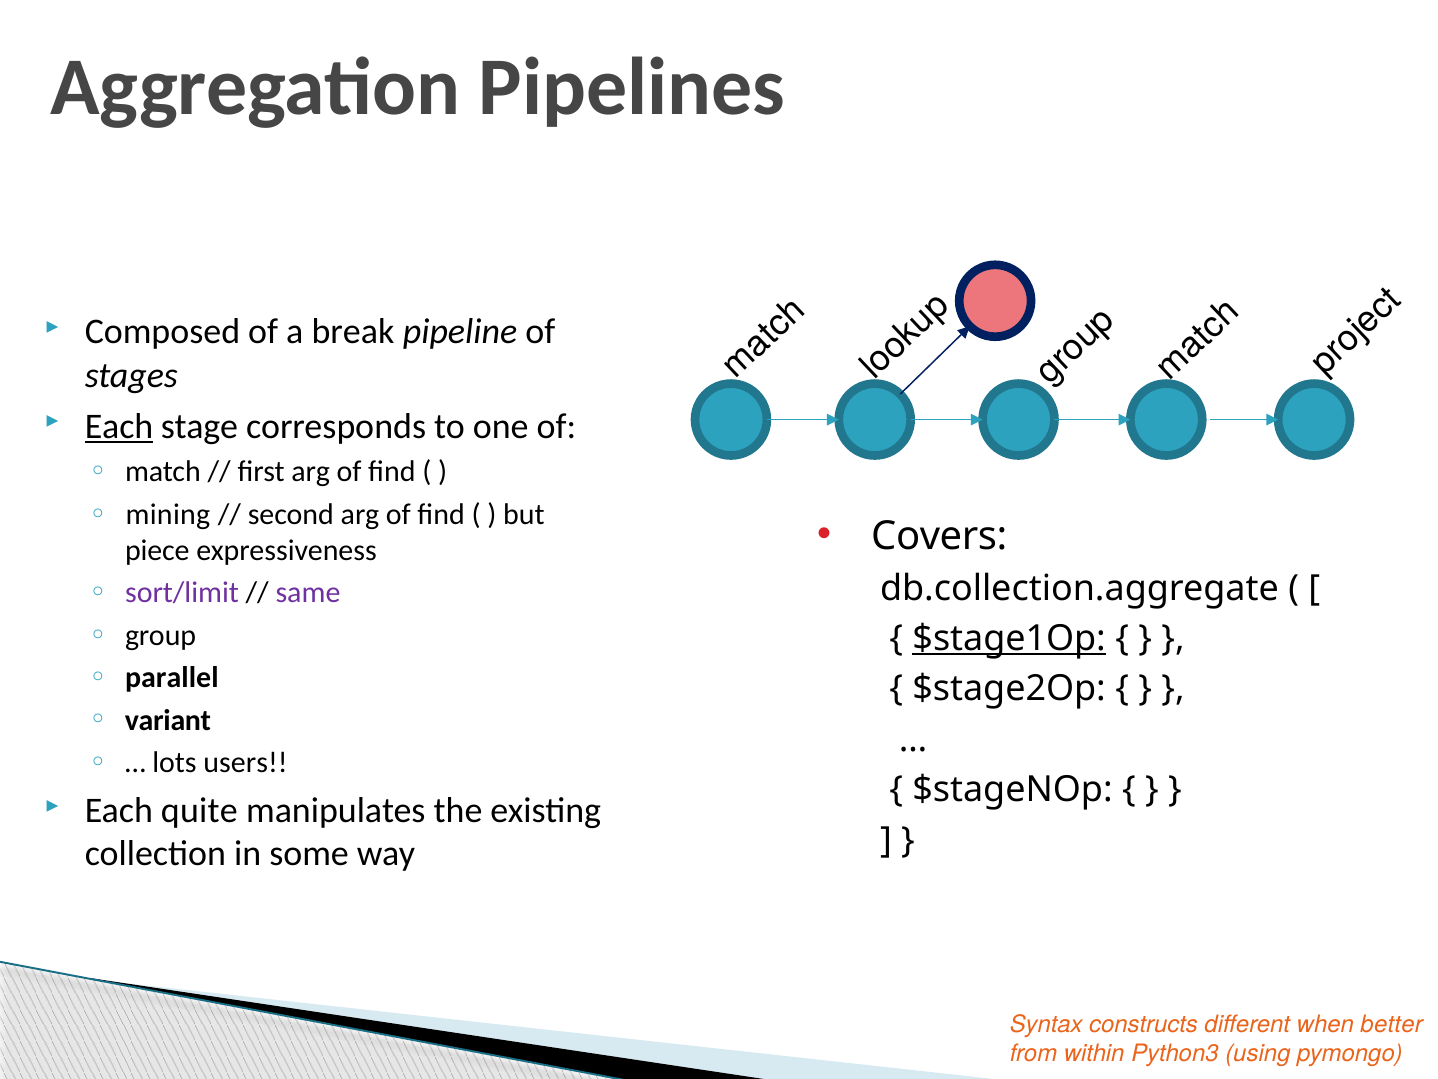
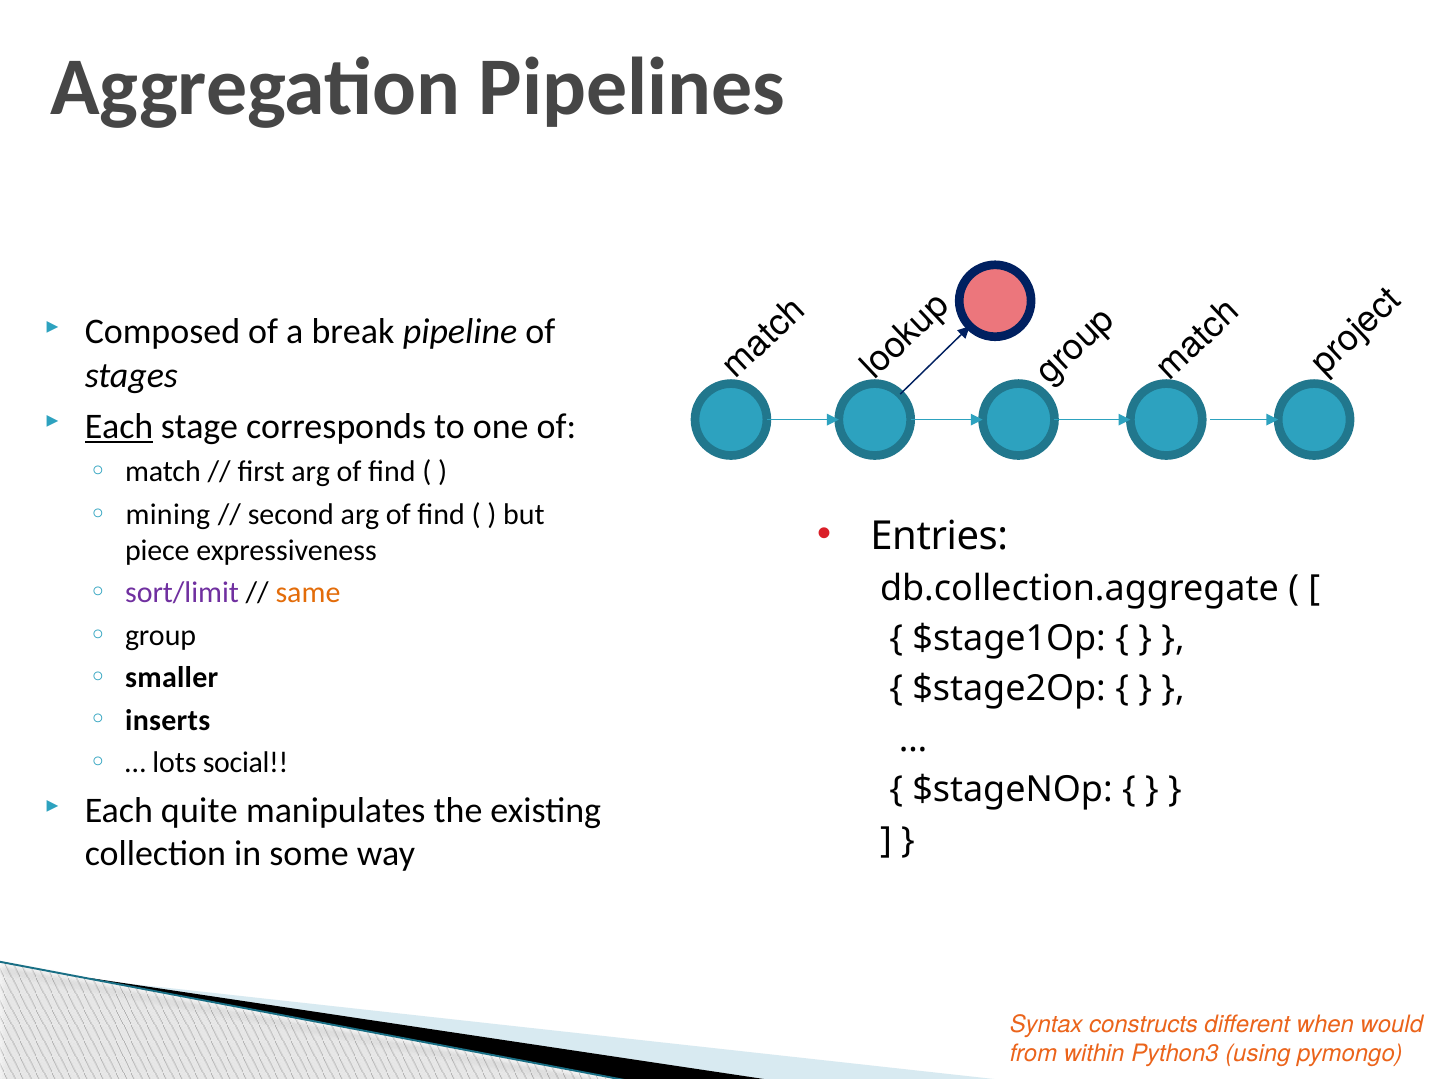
Covers: Covers -> Entries
same colour: purple -> orange
$stage1Op underline: present -> none
parallel: parallel -> smaller
variant: variant -> inserts
users: users -> social
better: better -> would
